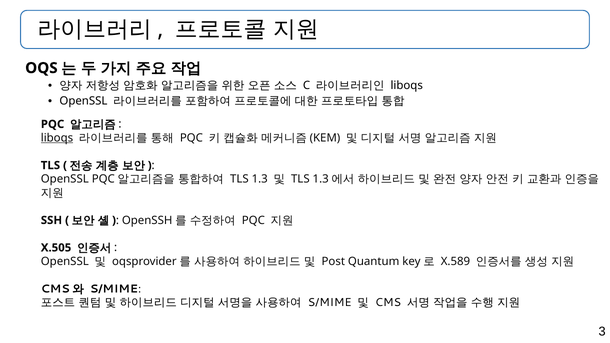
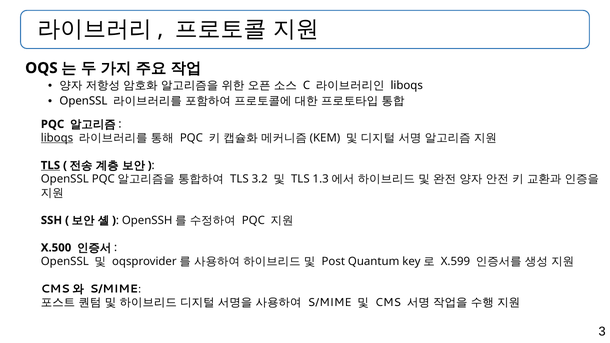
TLS at (50, 165) underline: none -> present
1.3: 1.3 -> 3.2
X.505: X.505 -> X.500
X.589: X.589 -> X.599
